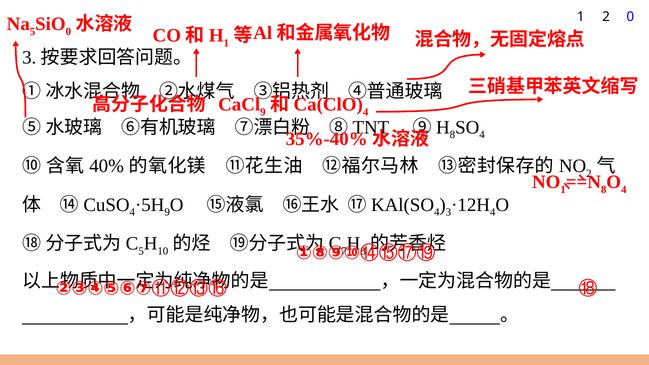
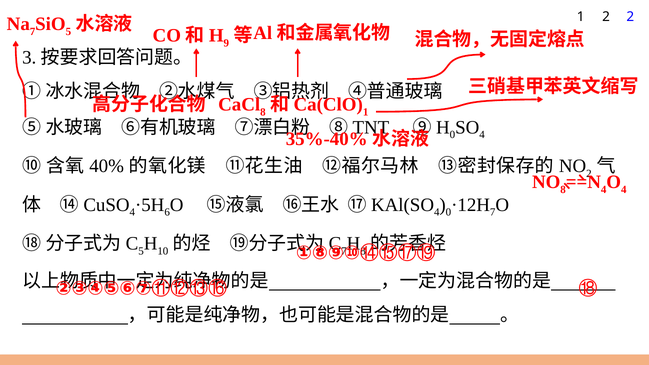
2 0: 0 -> 2
5 at (33, 32): 5 -> 7
0 at (68, 32): 0 -> 5
1 at (226, 43): 1 -> 9
9 at (263, 112): 9 -> 8
4 at (366, 112): 4 -> 1
8 at (452, 135): 8 -> 0
1 at (563, 190): 1 -> 8
8 at (604, 190): 8 -> 4
9 at (167, 212): 9 -> 6
3 at (448, 212): 3 -> 0
4 at (493, 212): 4 -> 7
